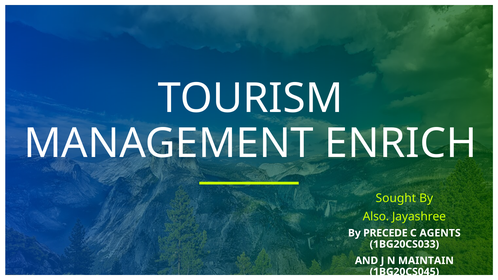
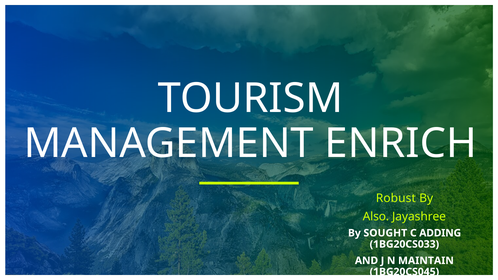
Sought: Sought -> Robust
PRECEDE: PRECEDE -> SOUGHT
AGENTS: AGENTS -> ADDING
